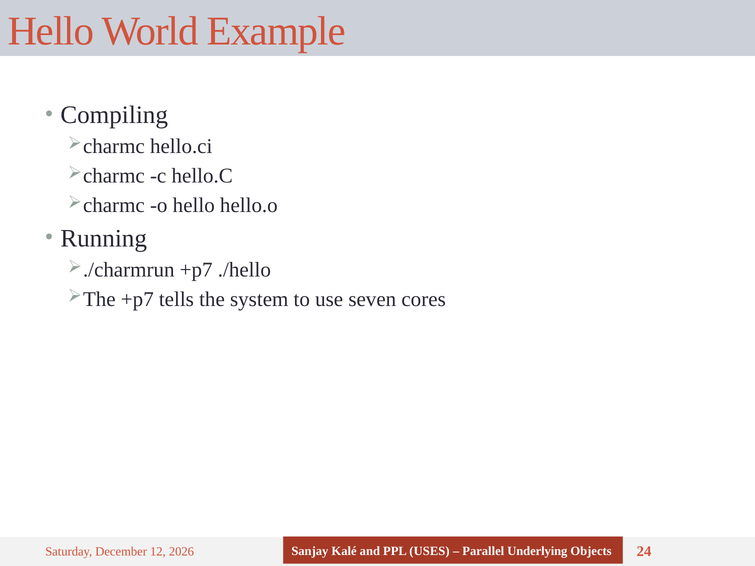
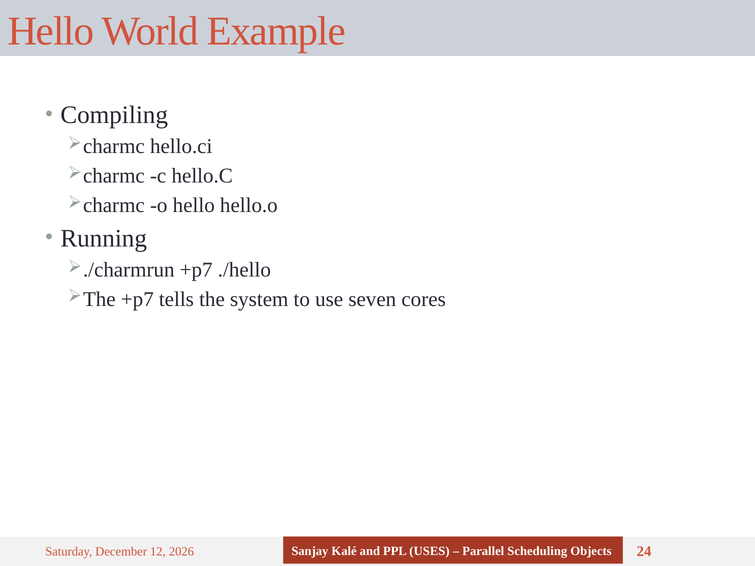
Underlying: Underlying -> Scheduling
